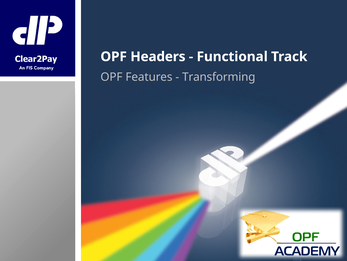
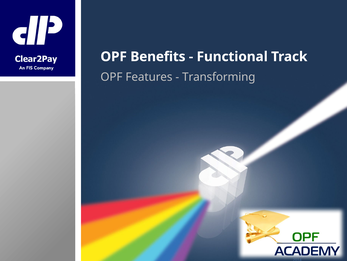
Headers: Headers -> Benefits
